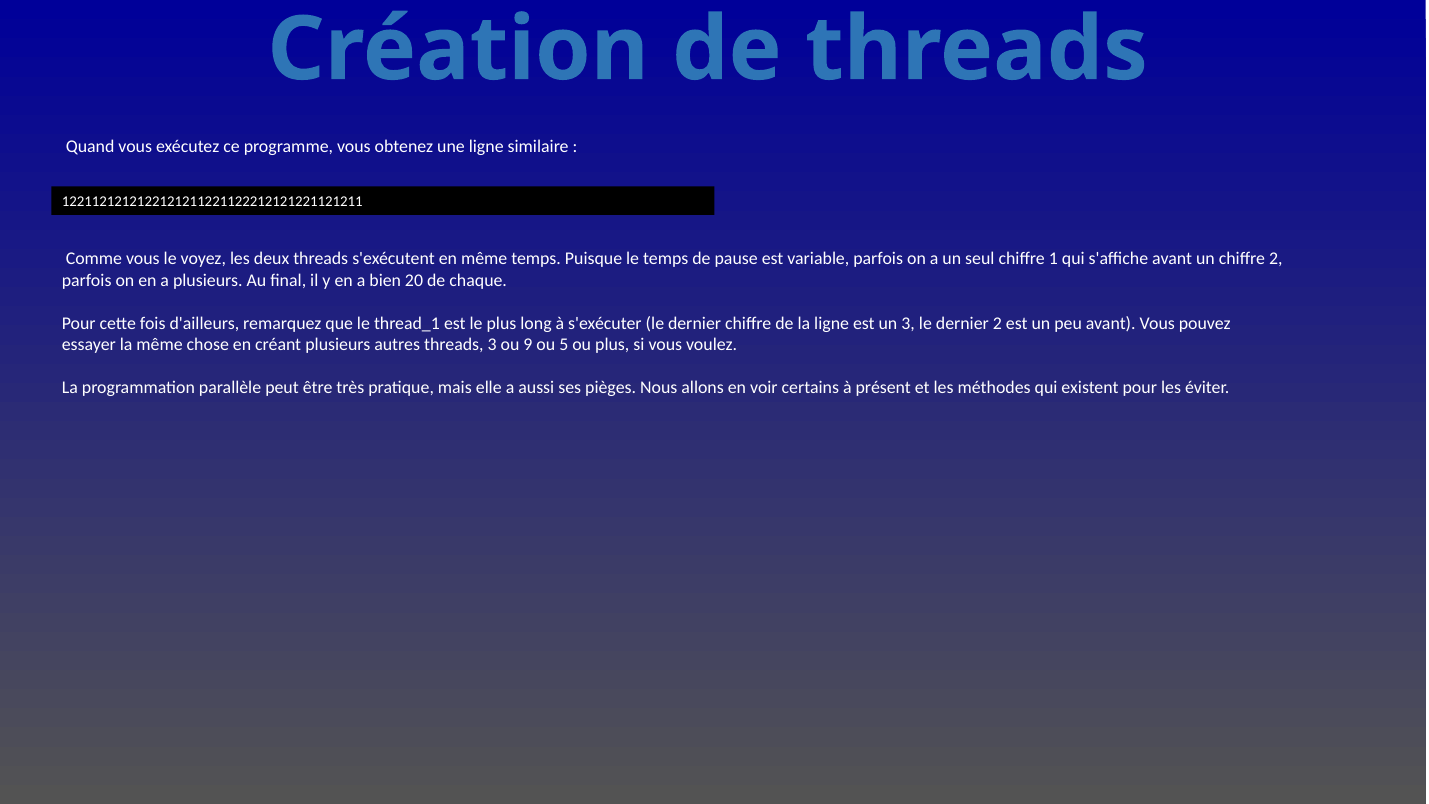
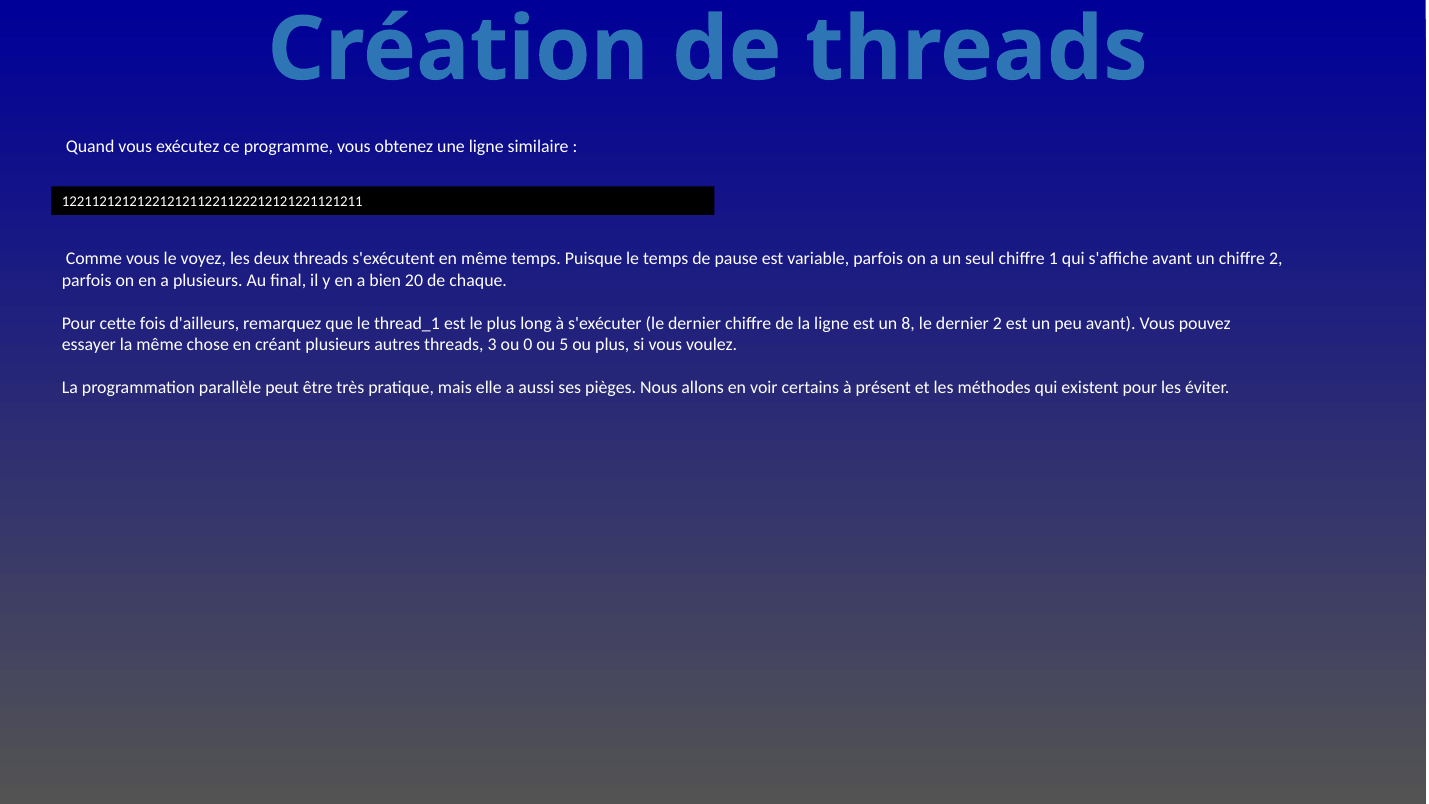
un 3: 3 -> 8
9: 9 -> 0
